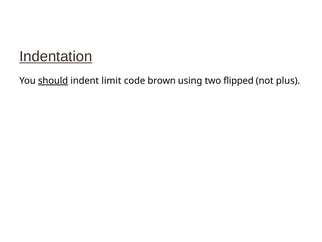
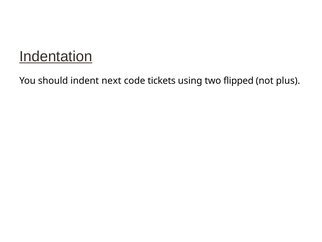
should underline: present -> none
limit: limit -> next
brown: brown -> tickets
